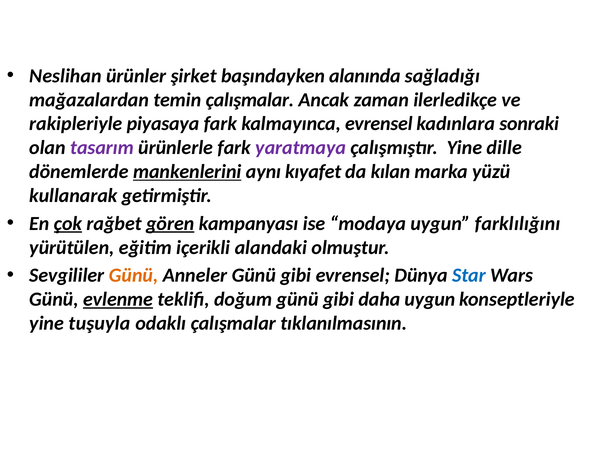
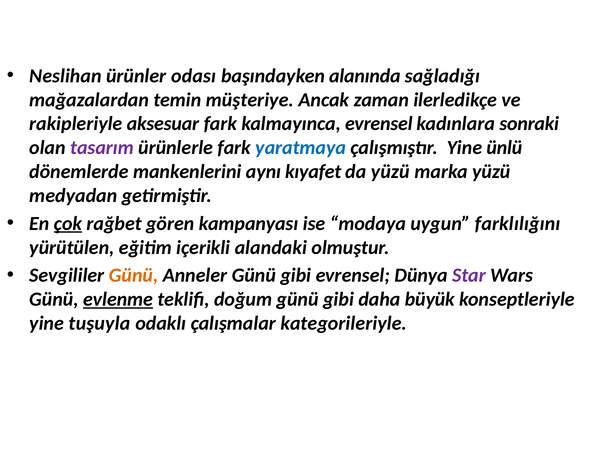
şirket: şirket -> odası
temin çalışmalar: çalışmalar -> müşteriye
piyasaya: piyasaya -> aksesuar
yaratmaya colour: purple -> blue
dille: dille -> ünlü
mankenlerini underline: present -> none
da kılan: kılan -> yüzü
kullanarak: kullanarak -> medyadan
gören underline: present -> none
Star colour: blue -> purple
daha uygun: uygun -> büyük
tıklanılmasının: tıklanılmasının -> kategorileriyle
